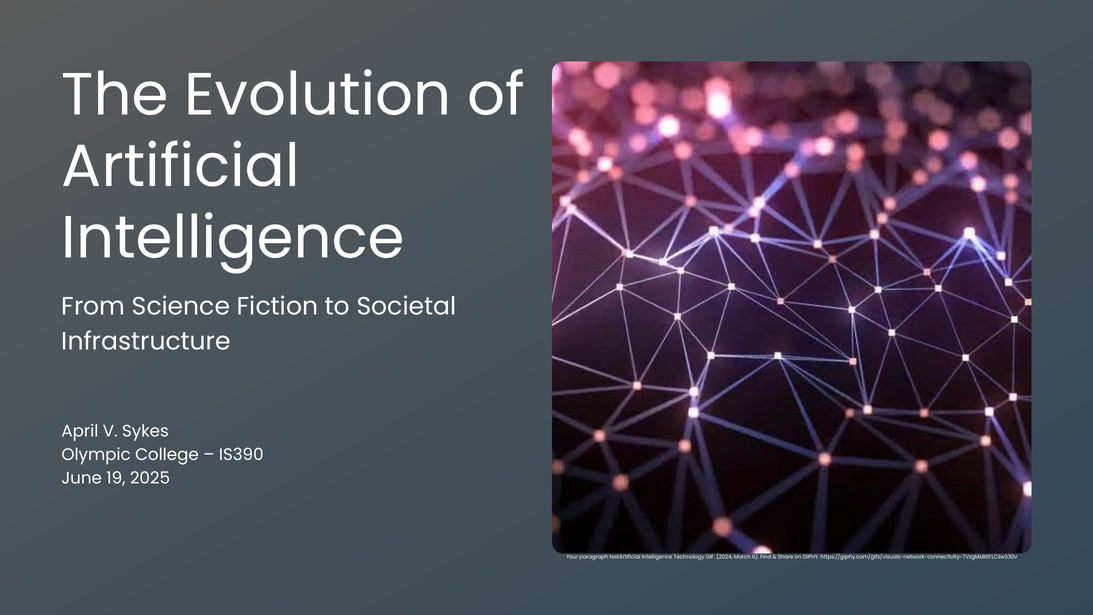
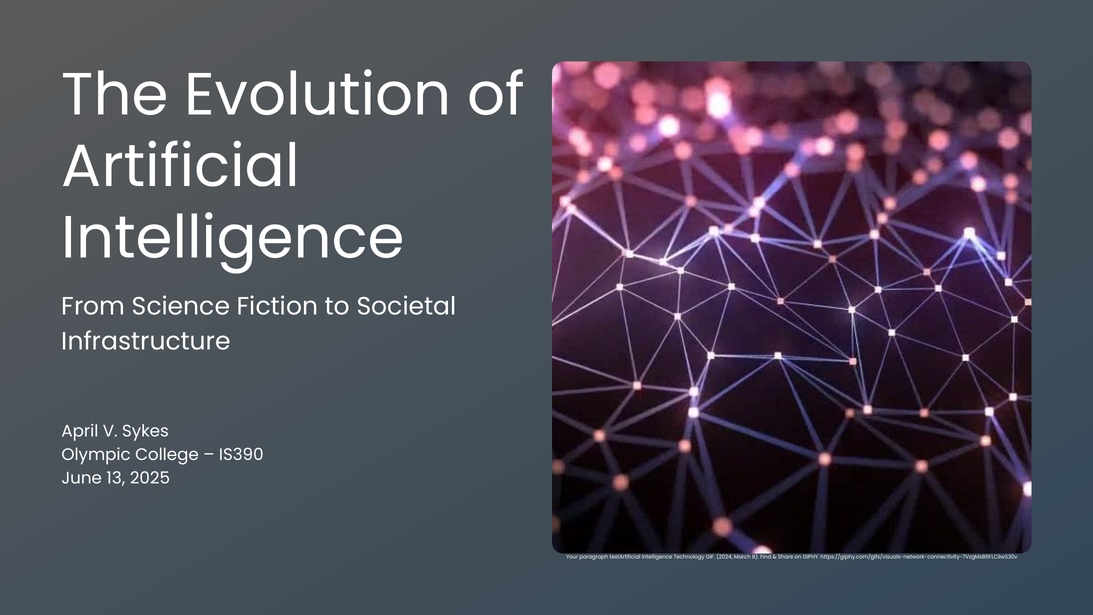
19: 19 -> 13
